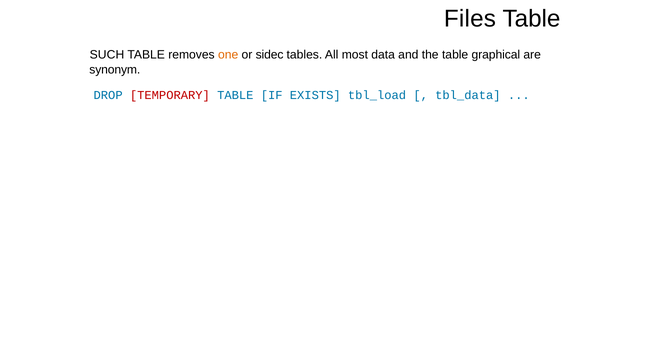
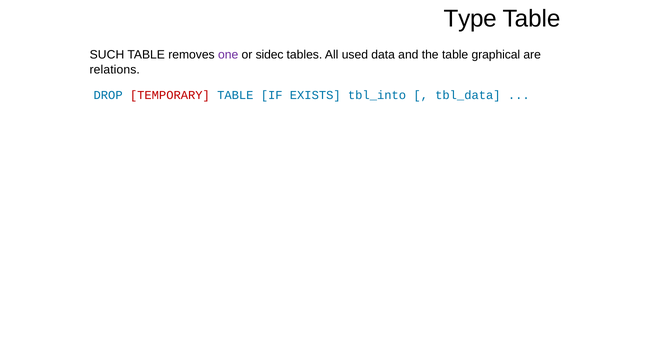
Files: Files -> Type
one colour: orange -> purple
most: most -> used
synonym: synonym -> relations
tbl_load: tbl_load -> tbl_into
